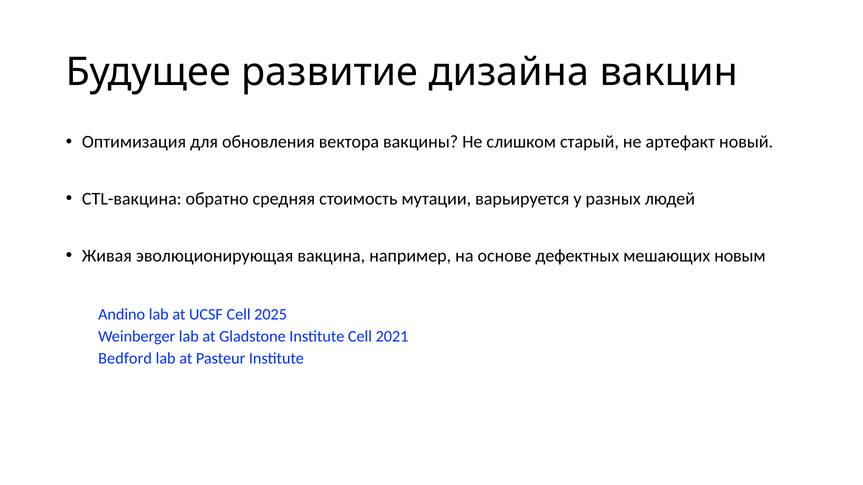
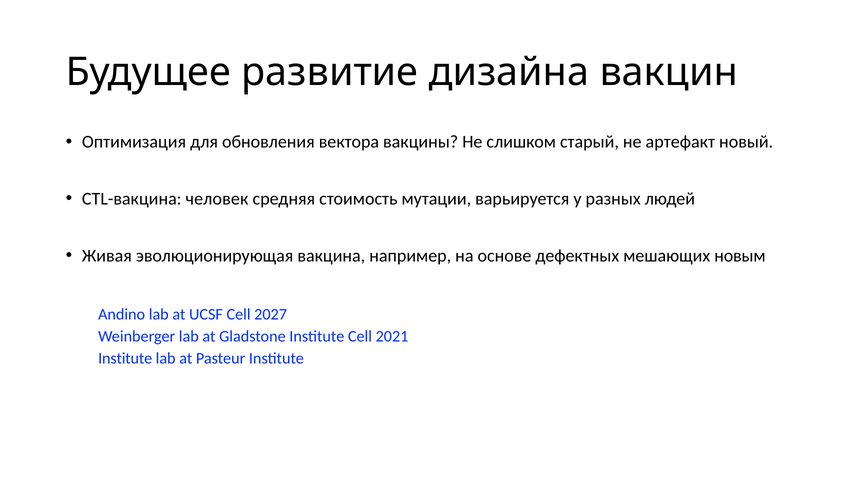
обратно: обратно -> человек
2025: 2025 -> 2027
Bedford at (125, 359): Bedford -> Institute
